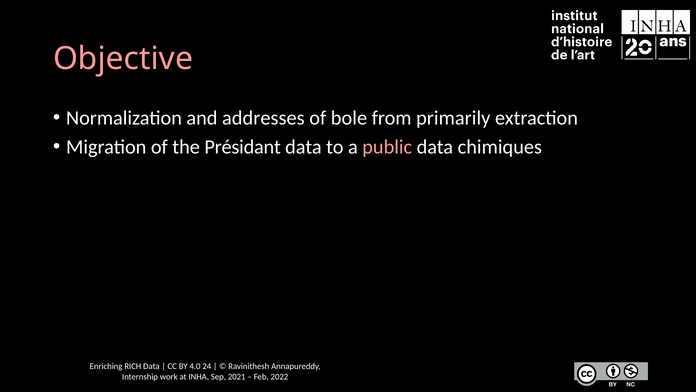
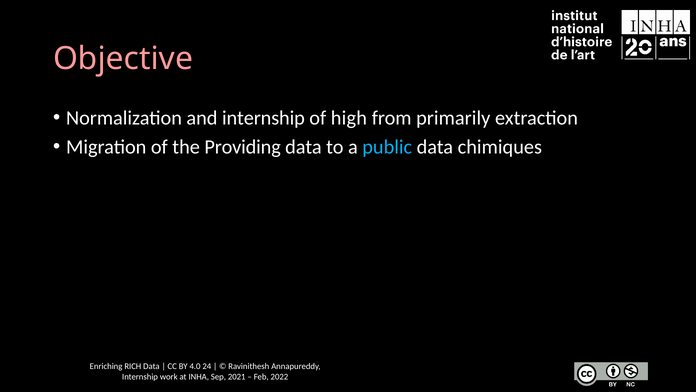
and addresses: addresses -> internship
bole: bole -> high
Présidant: Présidant -> Providing
public colour: pink -> light blue
